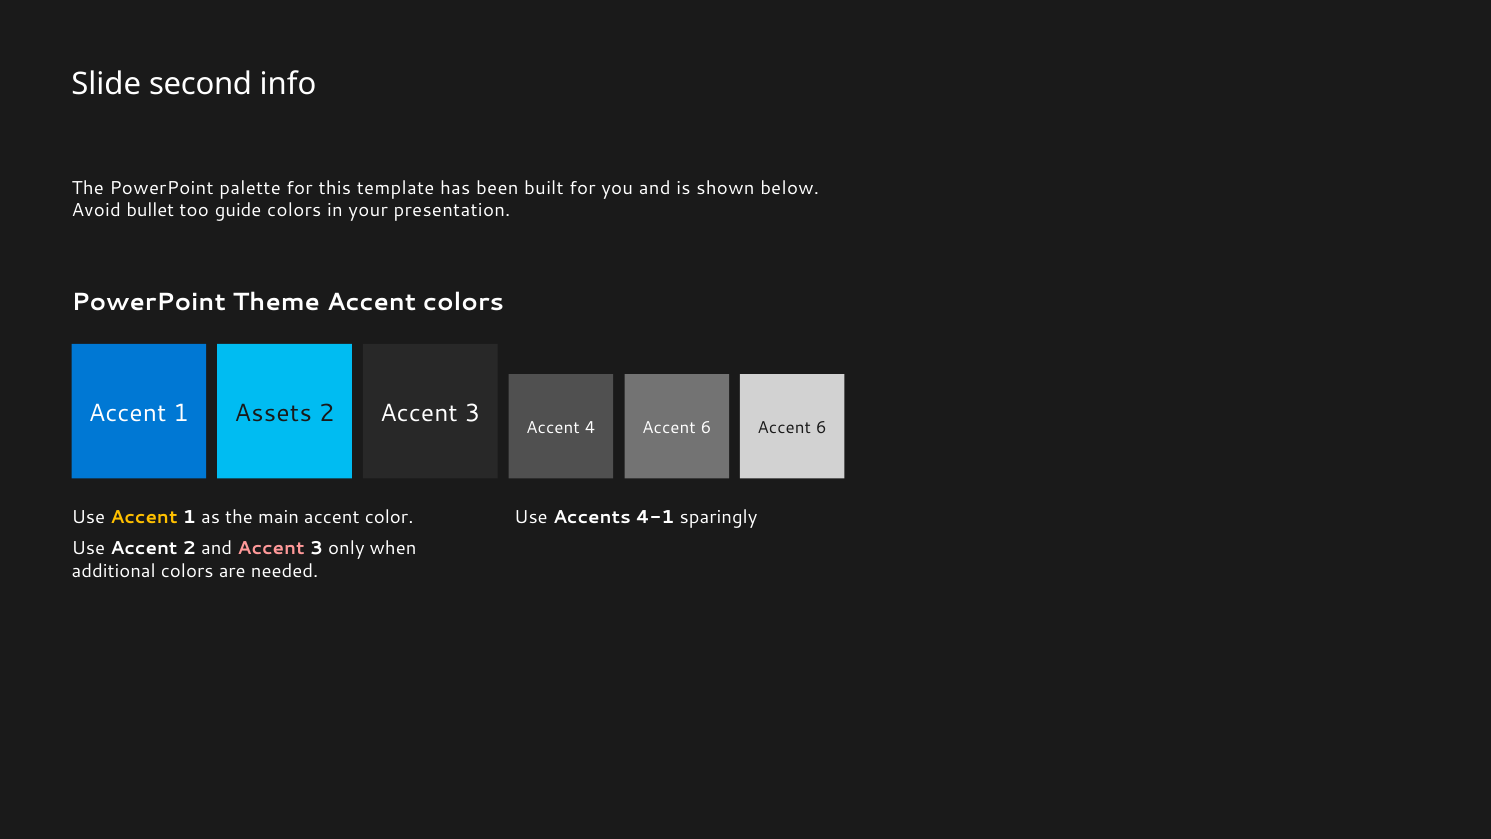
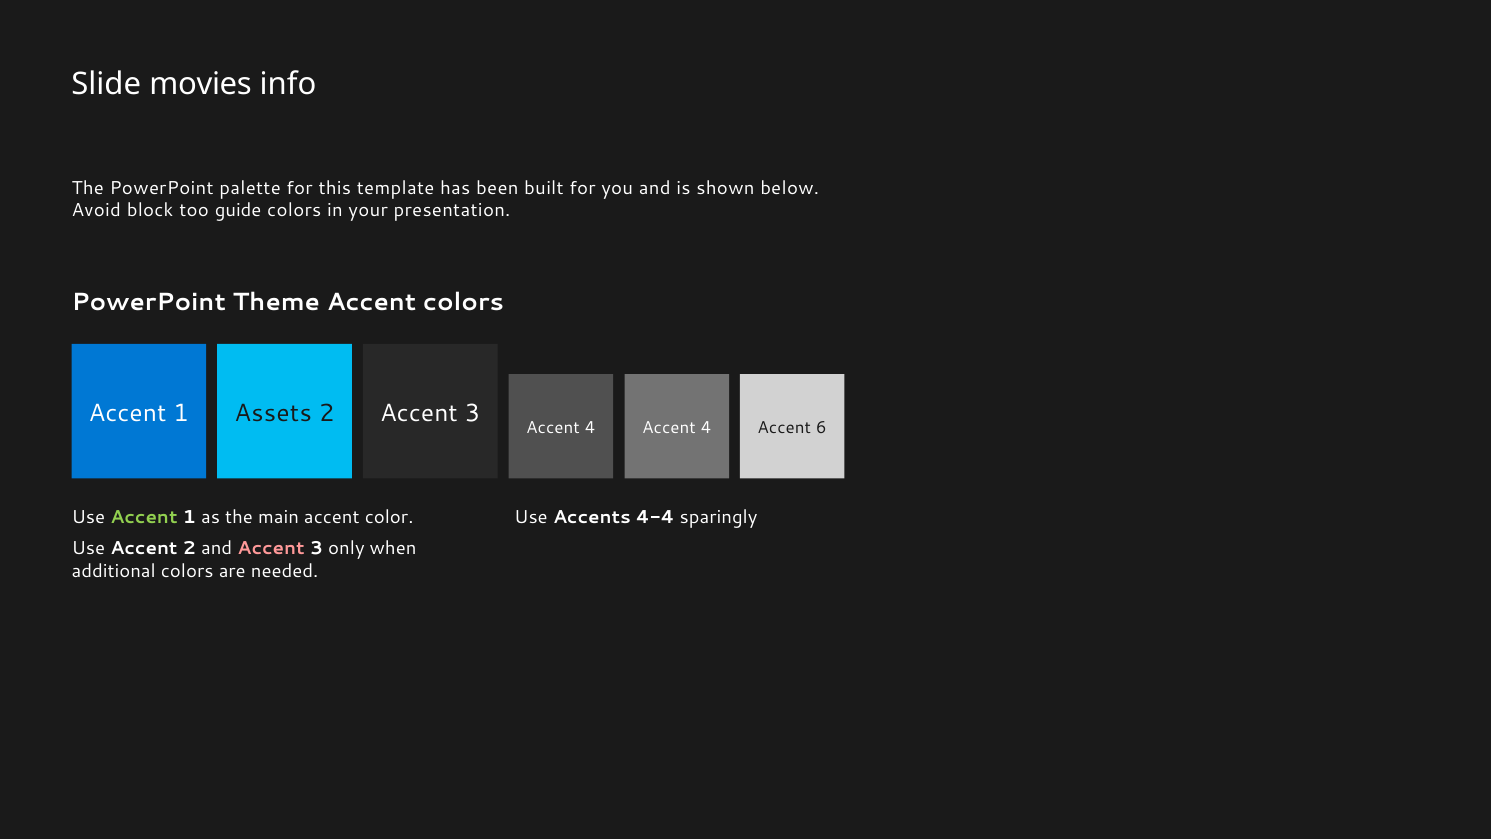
second: second -> movies
bullet: bullet -> block
4 Accent 6: 6 -> 4
Accent at (144, 517) colour: yellow -> light green
4-1: 4-1 -> 4-4
